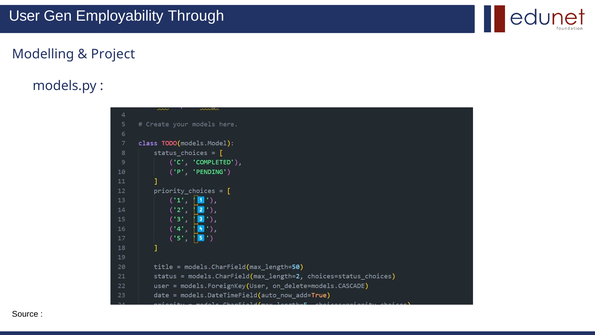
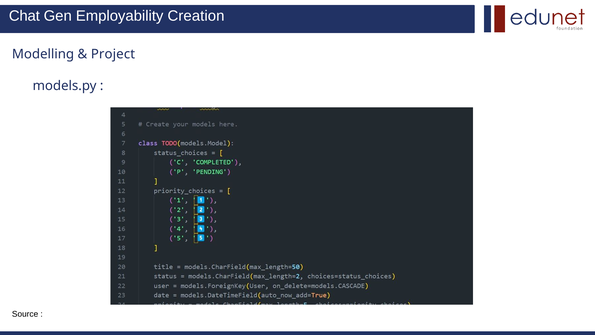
User: User -> Chat
Through: Through -> Creation
